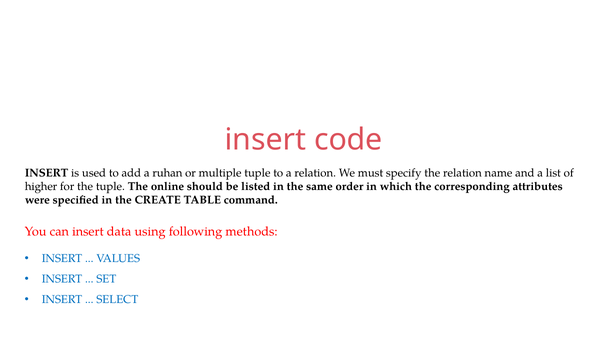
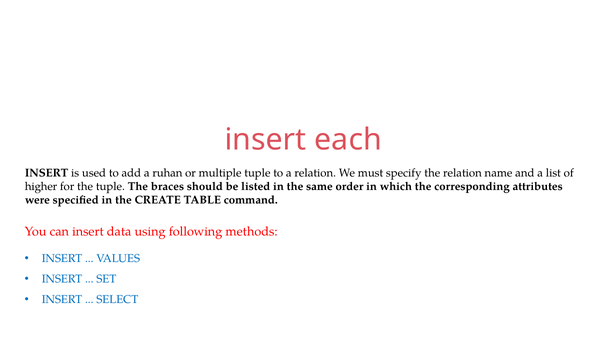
code: code -> each
online: online -> braces
